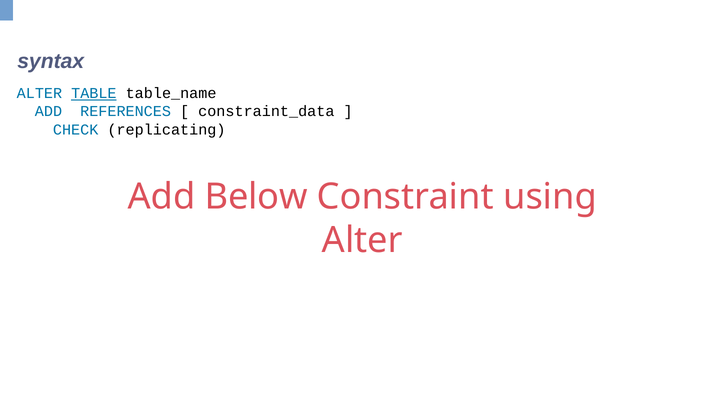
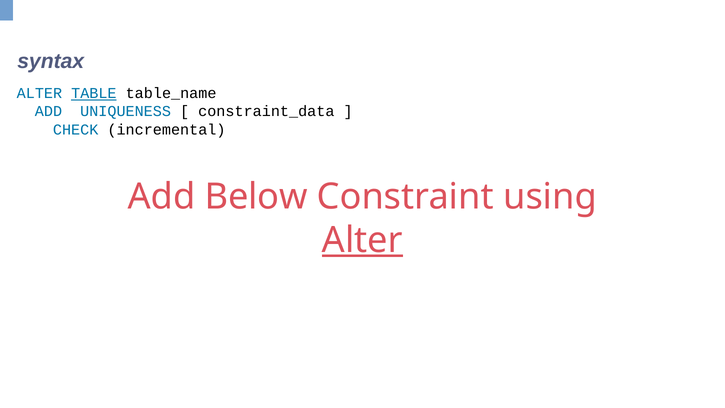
REFERENCES: REFERENCES -> UNIQUENESS
replicating: replicating -> incremental
Alter at (362, 240) underline: none -> present
